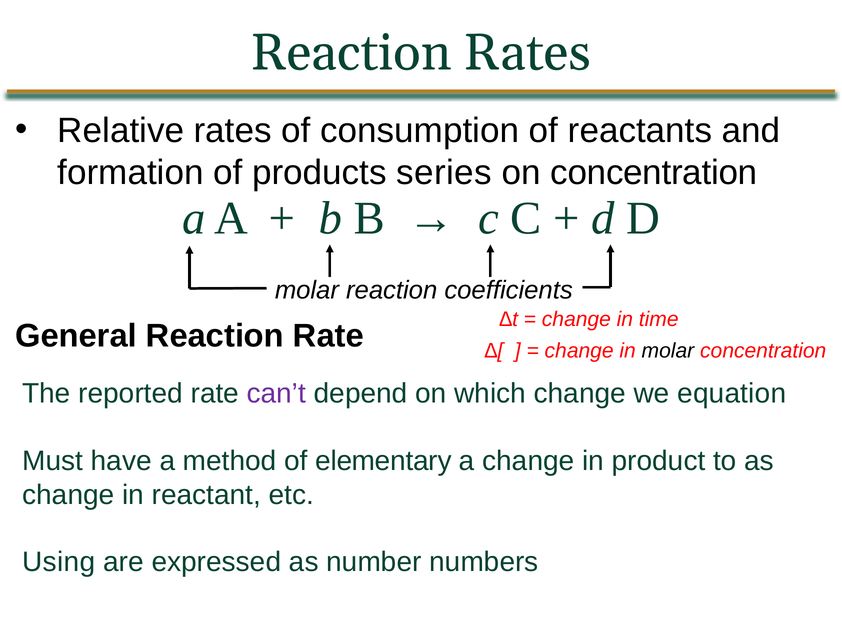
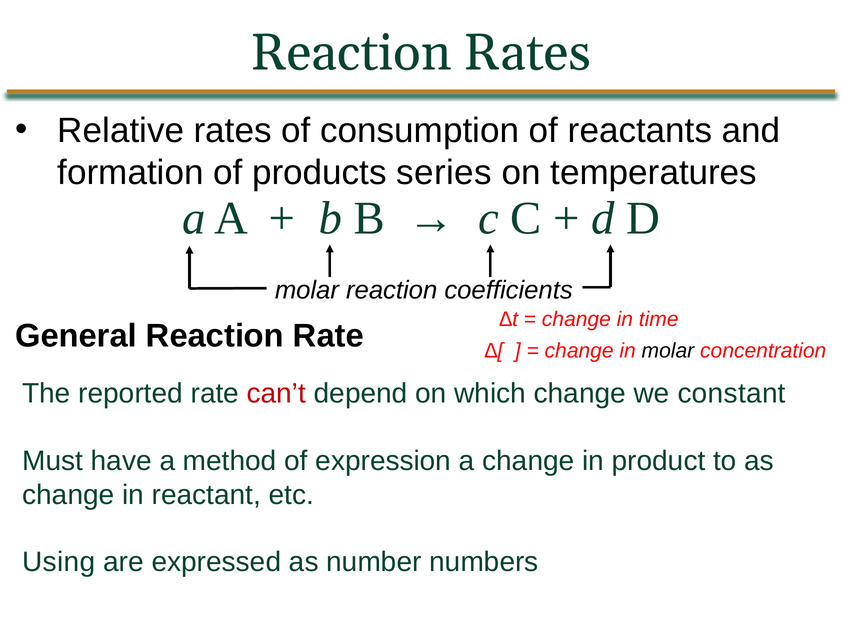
on concentration: concentration -> temperatures
can’t colour: purple -> red
equation: equation -> constant
elementary: elementary -> expression
